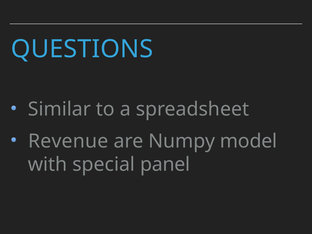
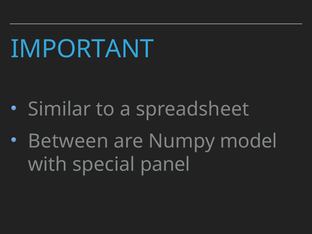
QUESTIONS: QUESTIONS -> IMPORTANT
Revenue: Revenue -> Between
